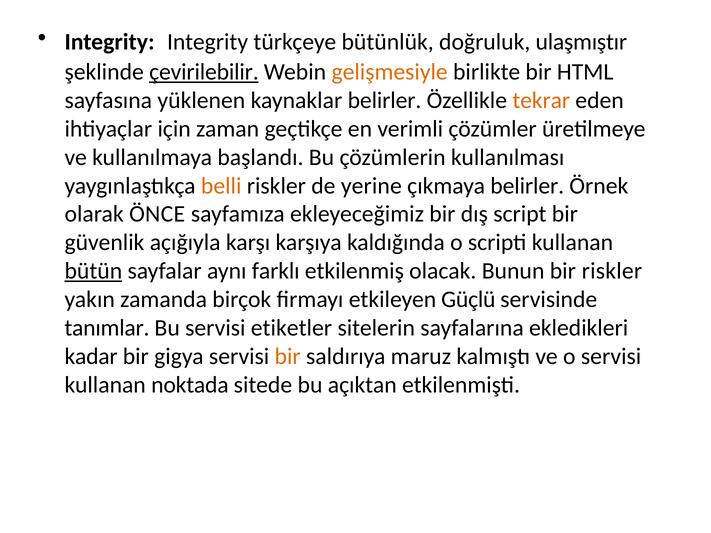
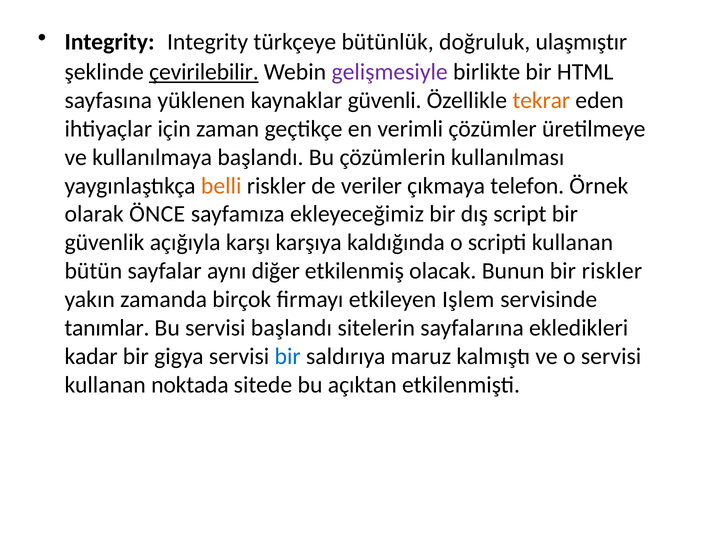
gelişmesiyle colour: orange -> purple
kaynaklar belirler: belirler -> güvenli
yerine: yerine -> veriler
çıkmaya belirler: belirler -> telefon
bütün underline: present -> none
farklı: farklı -> diğer
Güçlü: Güçlü -> Işlem
servisi etiketler: etiketler -> başlandı
bir at (288, 356) colour: orange -> blue
